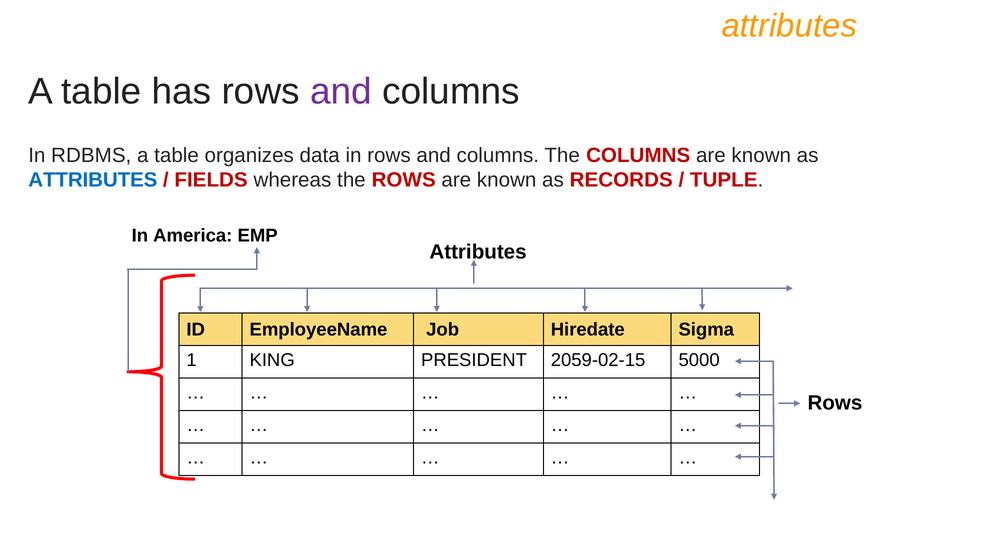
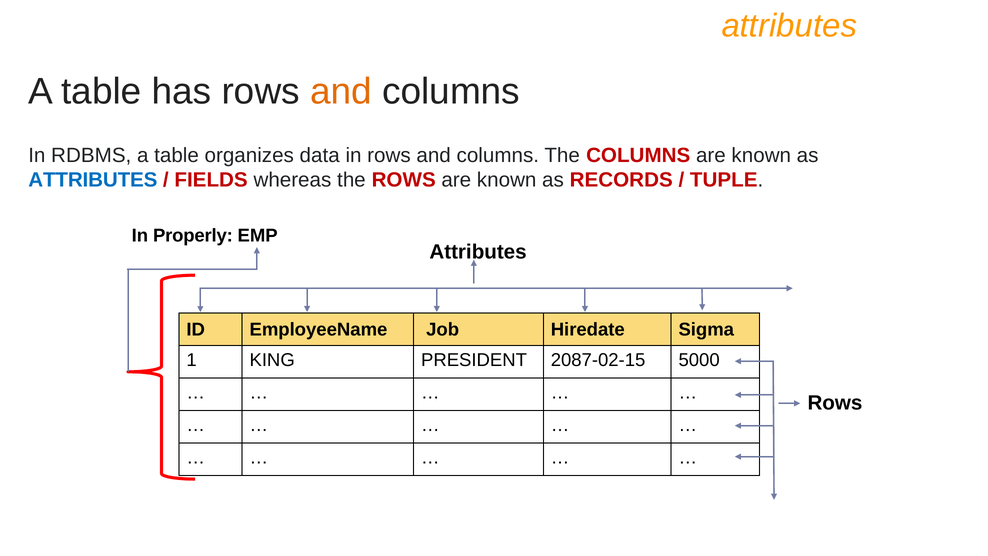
and at (341, 91) colour: purple -> orange
America: America -> Properly
2059-02-15: 2059-02-15 -> 2087-02-15
